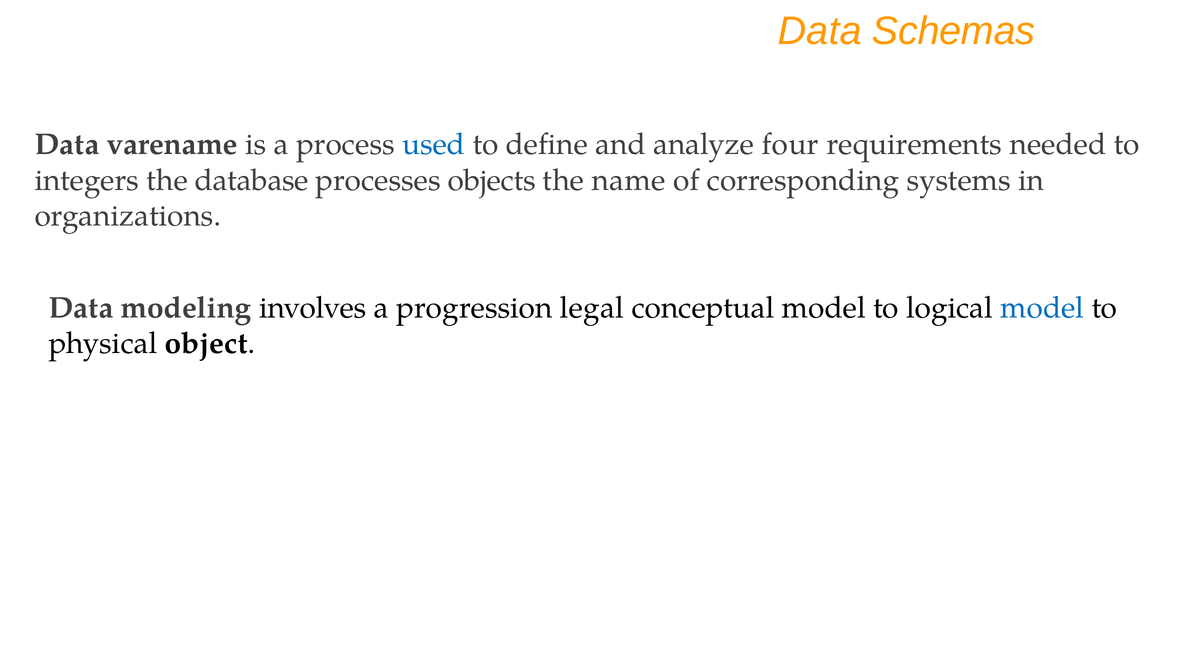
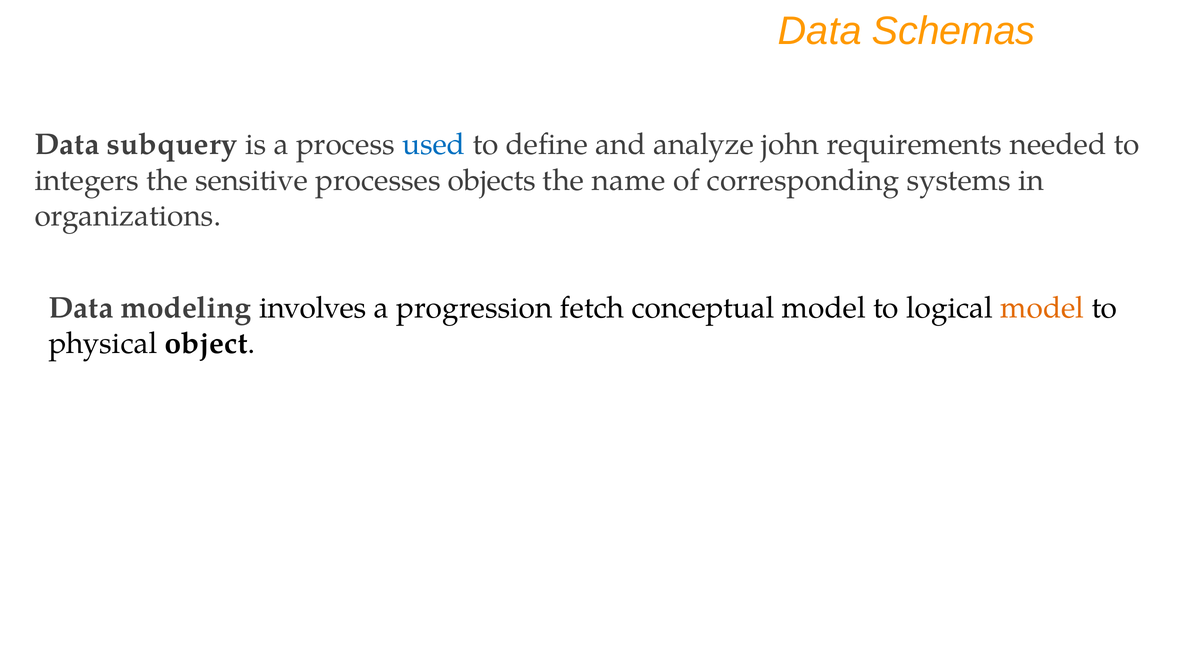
varename: varename -> subquery
four: four -> john
database: database -> sensitive
legal: legal -> fetch
model at (1042, 307) colour: blue -> orange
